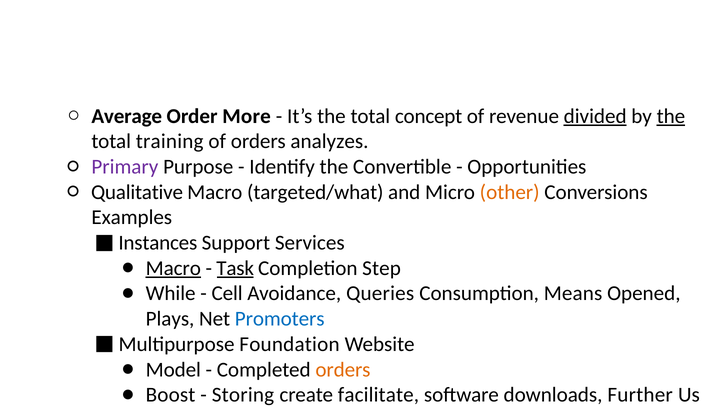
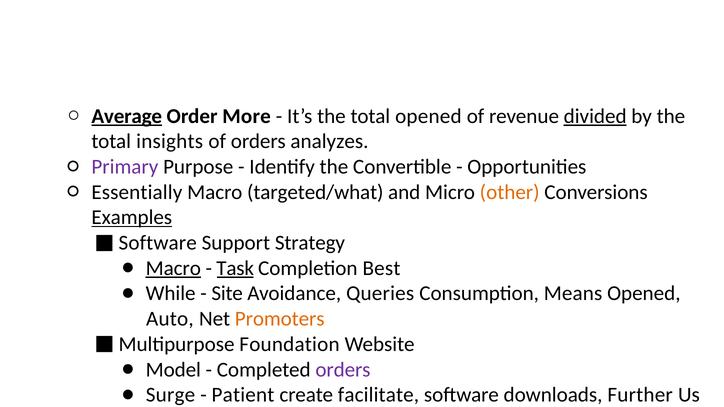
Average underline: none -> present
total concept: concept -> opened
the at (671, 116) underline: present -> none
training: training -> insights
Qualitative: Qualitative -> Essentially
Examples underline: none -> present
Instances at (158, 243): Instances -> Software
Services: Services -> Strategy
Step: Step -> Best
Cell: Cell -> Site
Plays: Plays -> Auto
Promoters colour: blue -> orange
orders at (343, 370) colour: orange -> purple
Boost: Boost -> Surge
Storing: Storing -> Patient
